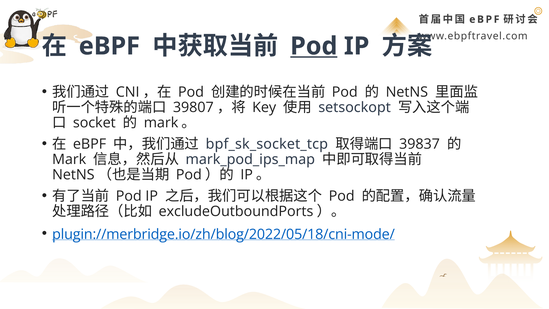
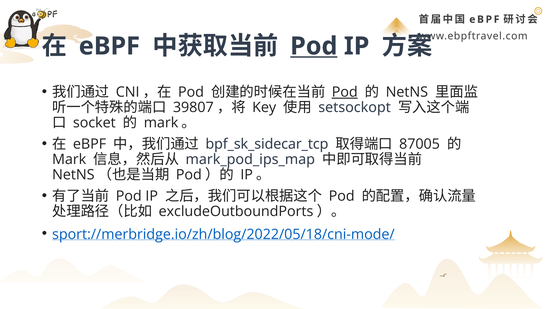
Pod at (345, 92) underline: none -> present
bpf_sk_socket_tcp: bpf_sk_socket_tcp -> bpf_sk_sidecar_tcp
39837: 39837 -> 87005
plugin://merbridge.io/zh/blog/2022/05/18/cni-mode/: plugin://merbridge.io/zh/blog/2022/05/18/cni-mode/ -> sport://merbridge.io/zh/blog/2022/05/18/cni-mode/
